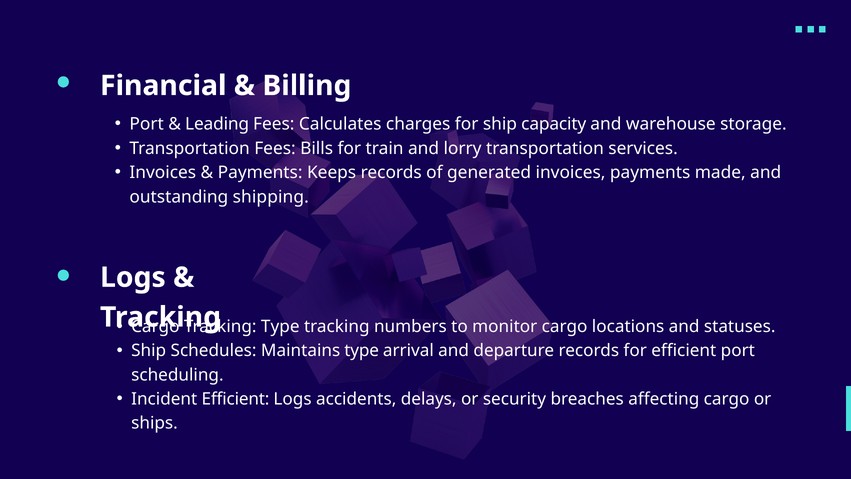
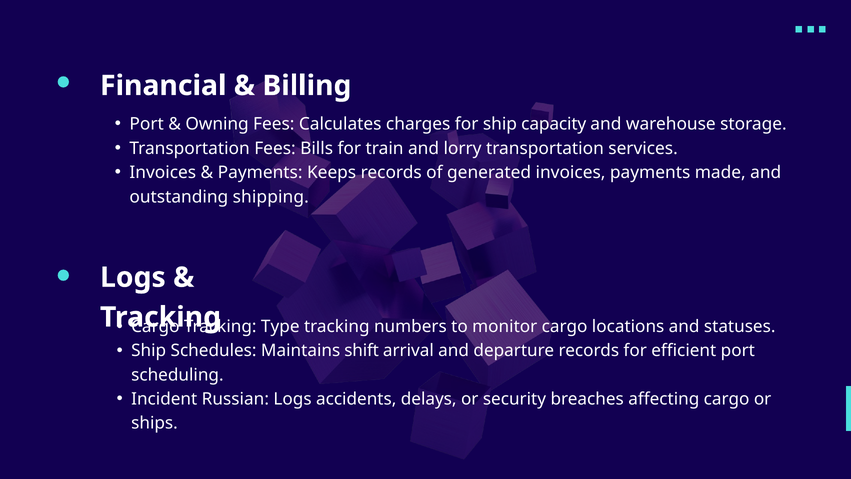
Leading: Leading -> Owning
Maintains type: type -> shift
Incident Efficient: Efficient -> Russian
